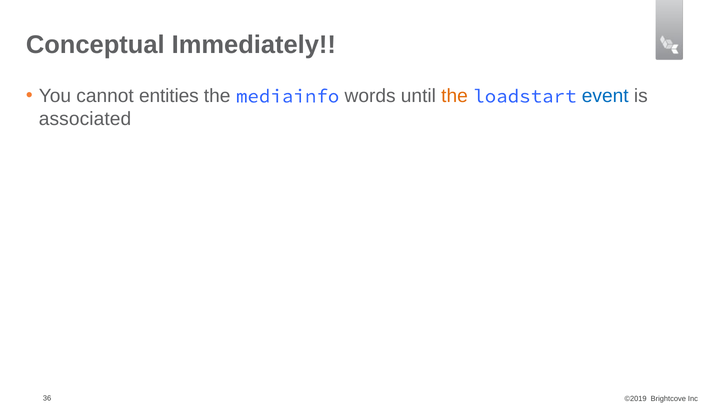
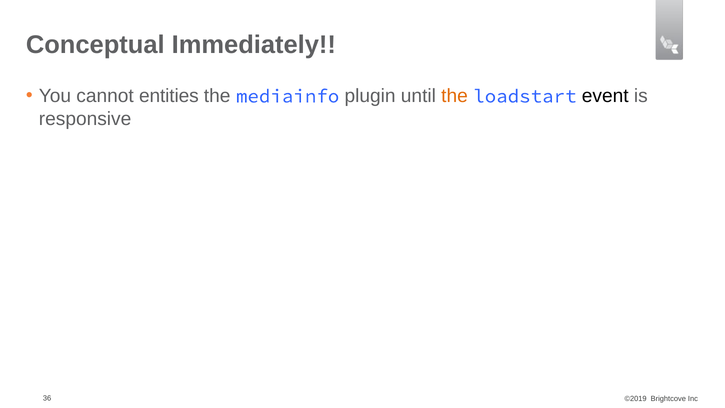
words: words -> plugin
event colour: blue -> black
associated: associated -> responsive
